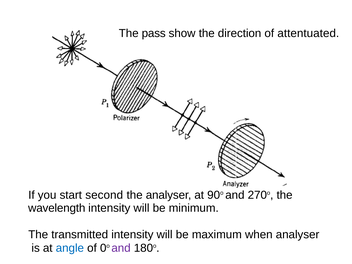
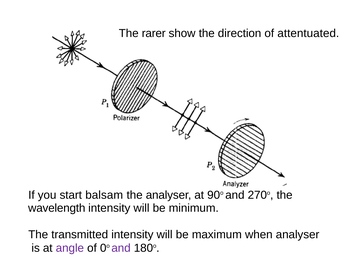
pass: pass -> rarer
second: second -> balsam
angle colour: blue -> purple
